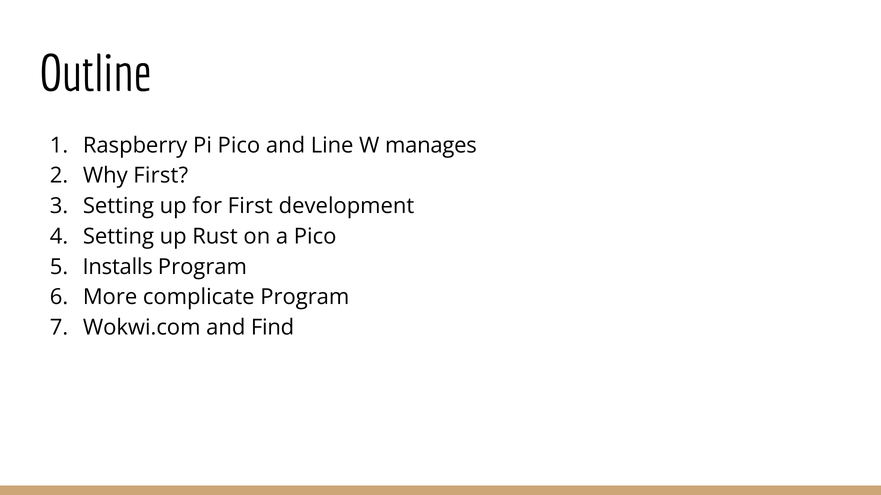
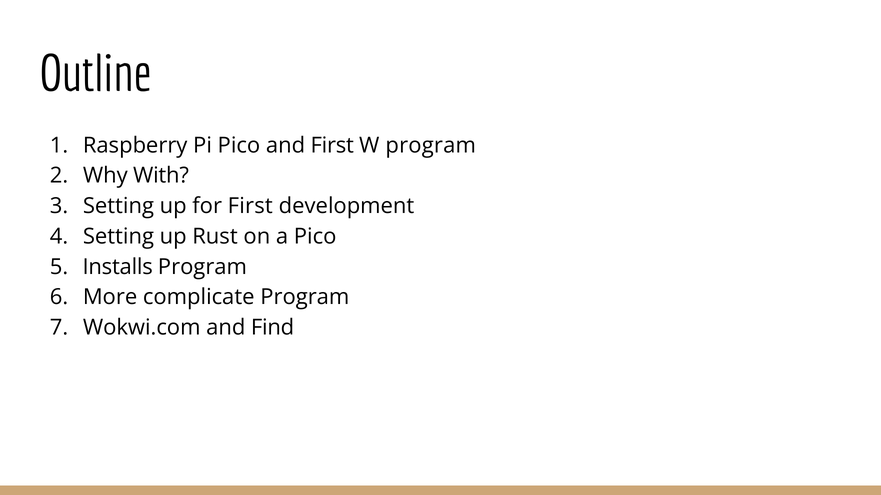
and Line: Line -> First
W manages: manages -> program
Why First: First -> With
